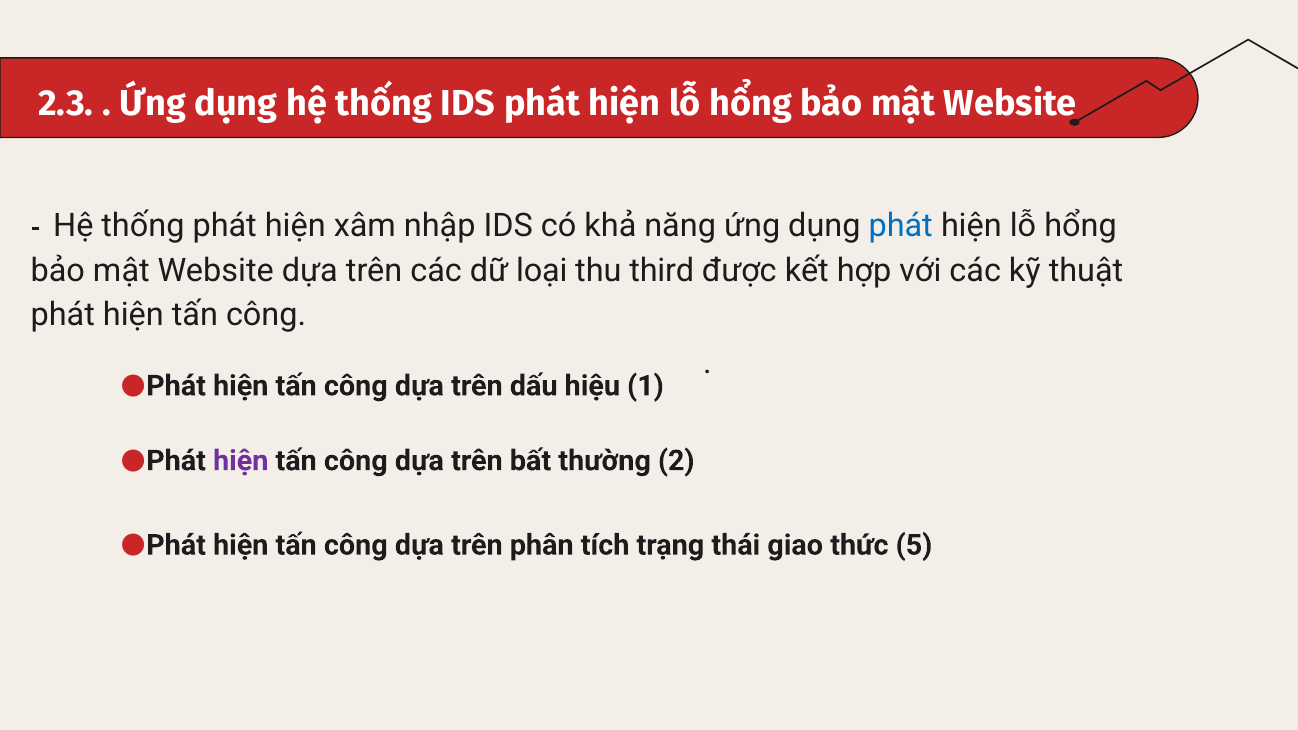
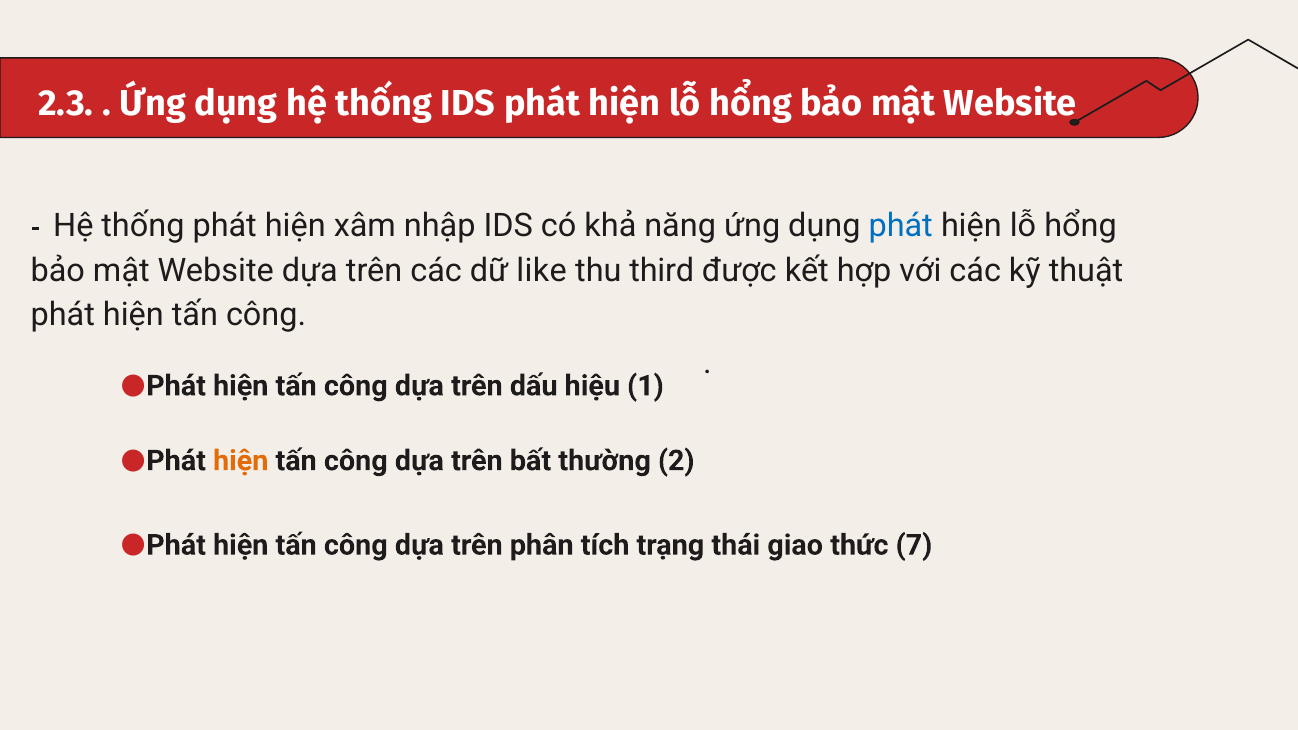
loại: loại -> like
hiện at (241, 461) colour: purple -> orange
5: 5 -> 7
